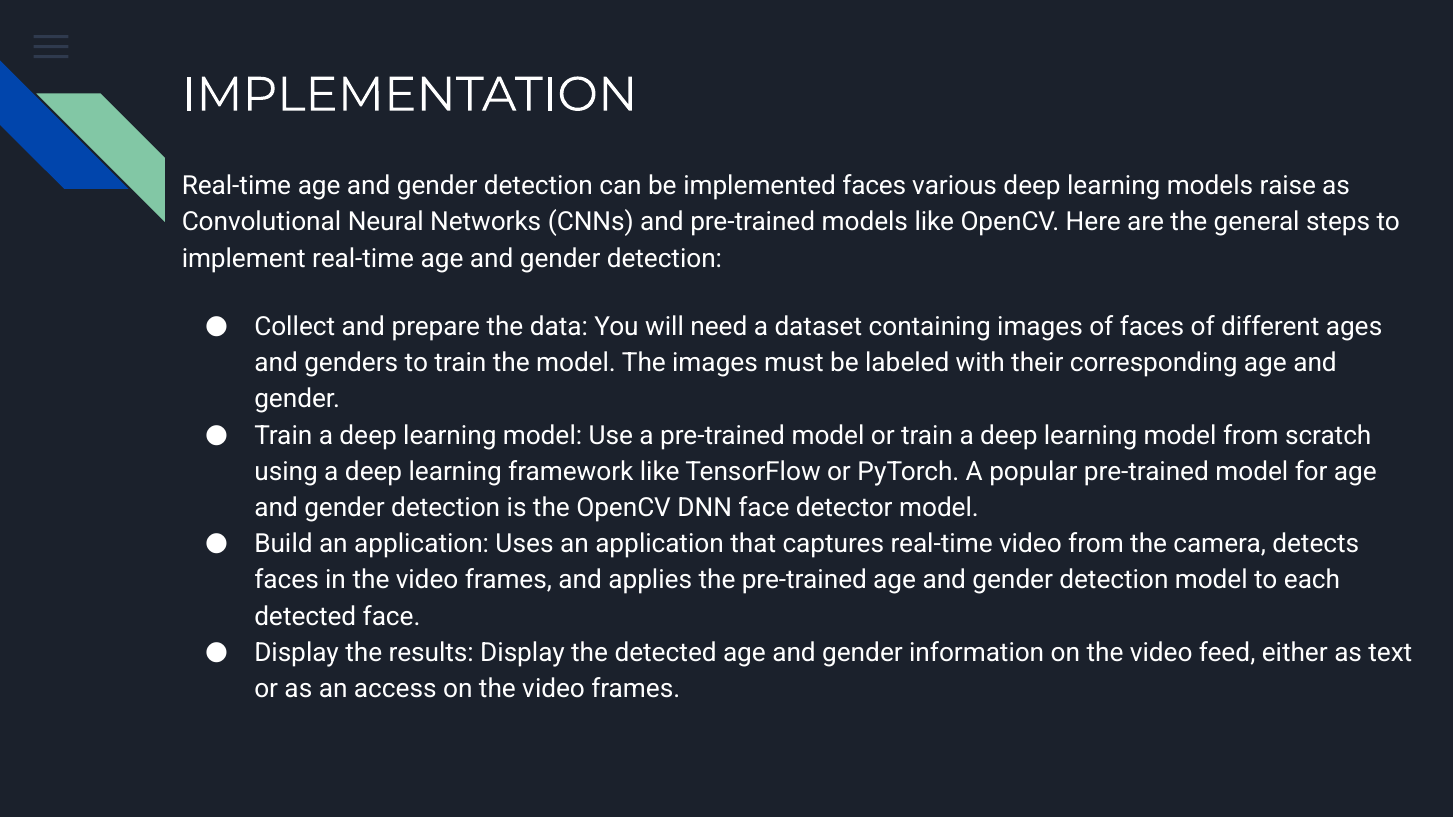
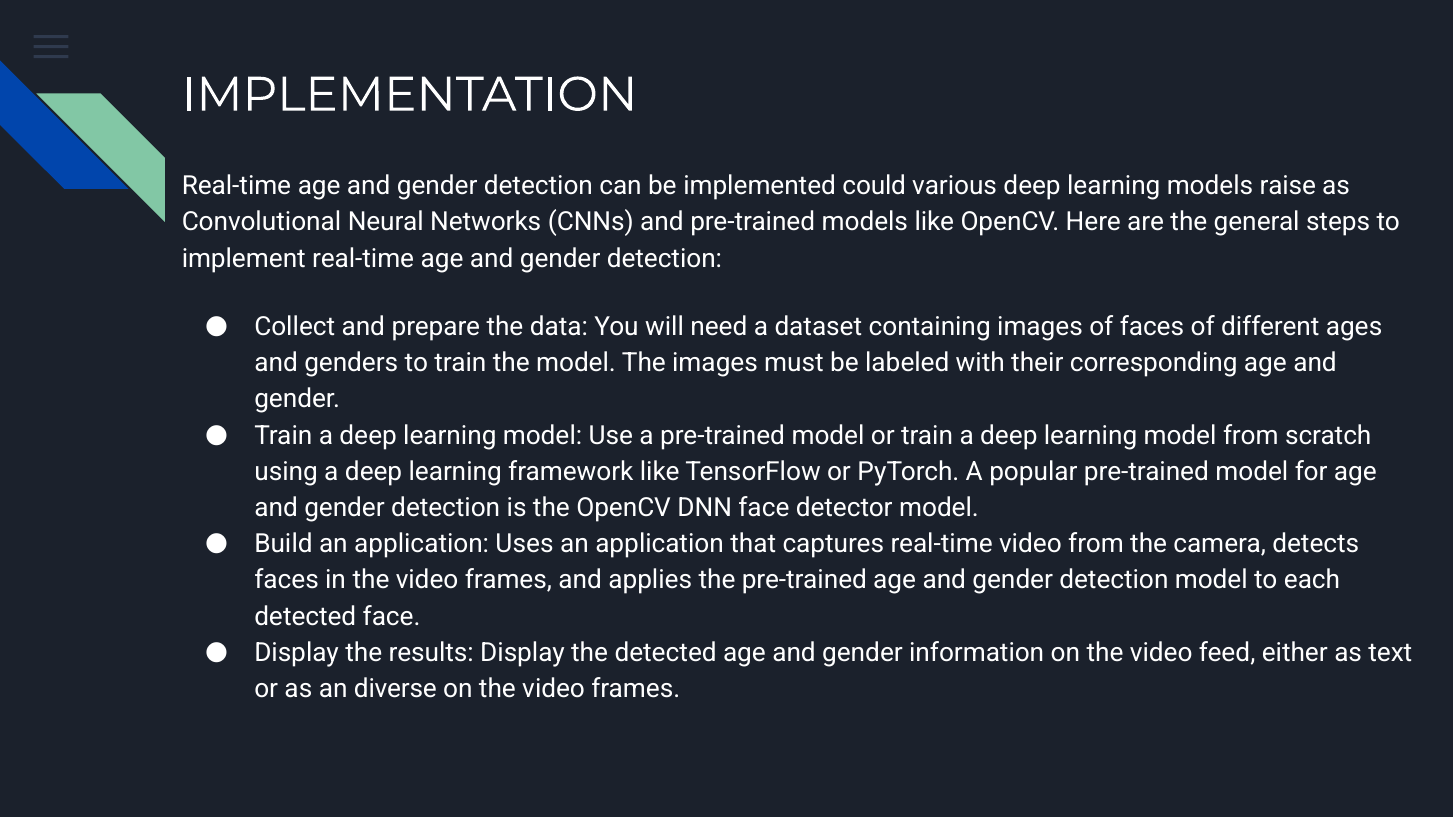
implemented faces: faces -> could
access: access -> diverse
